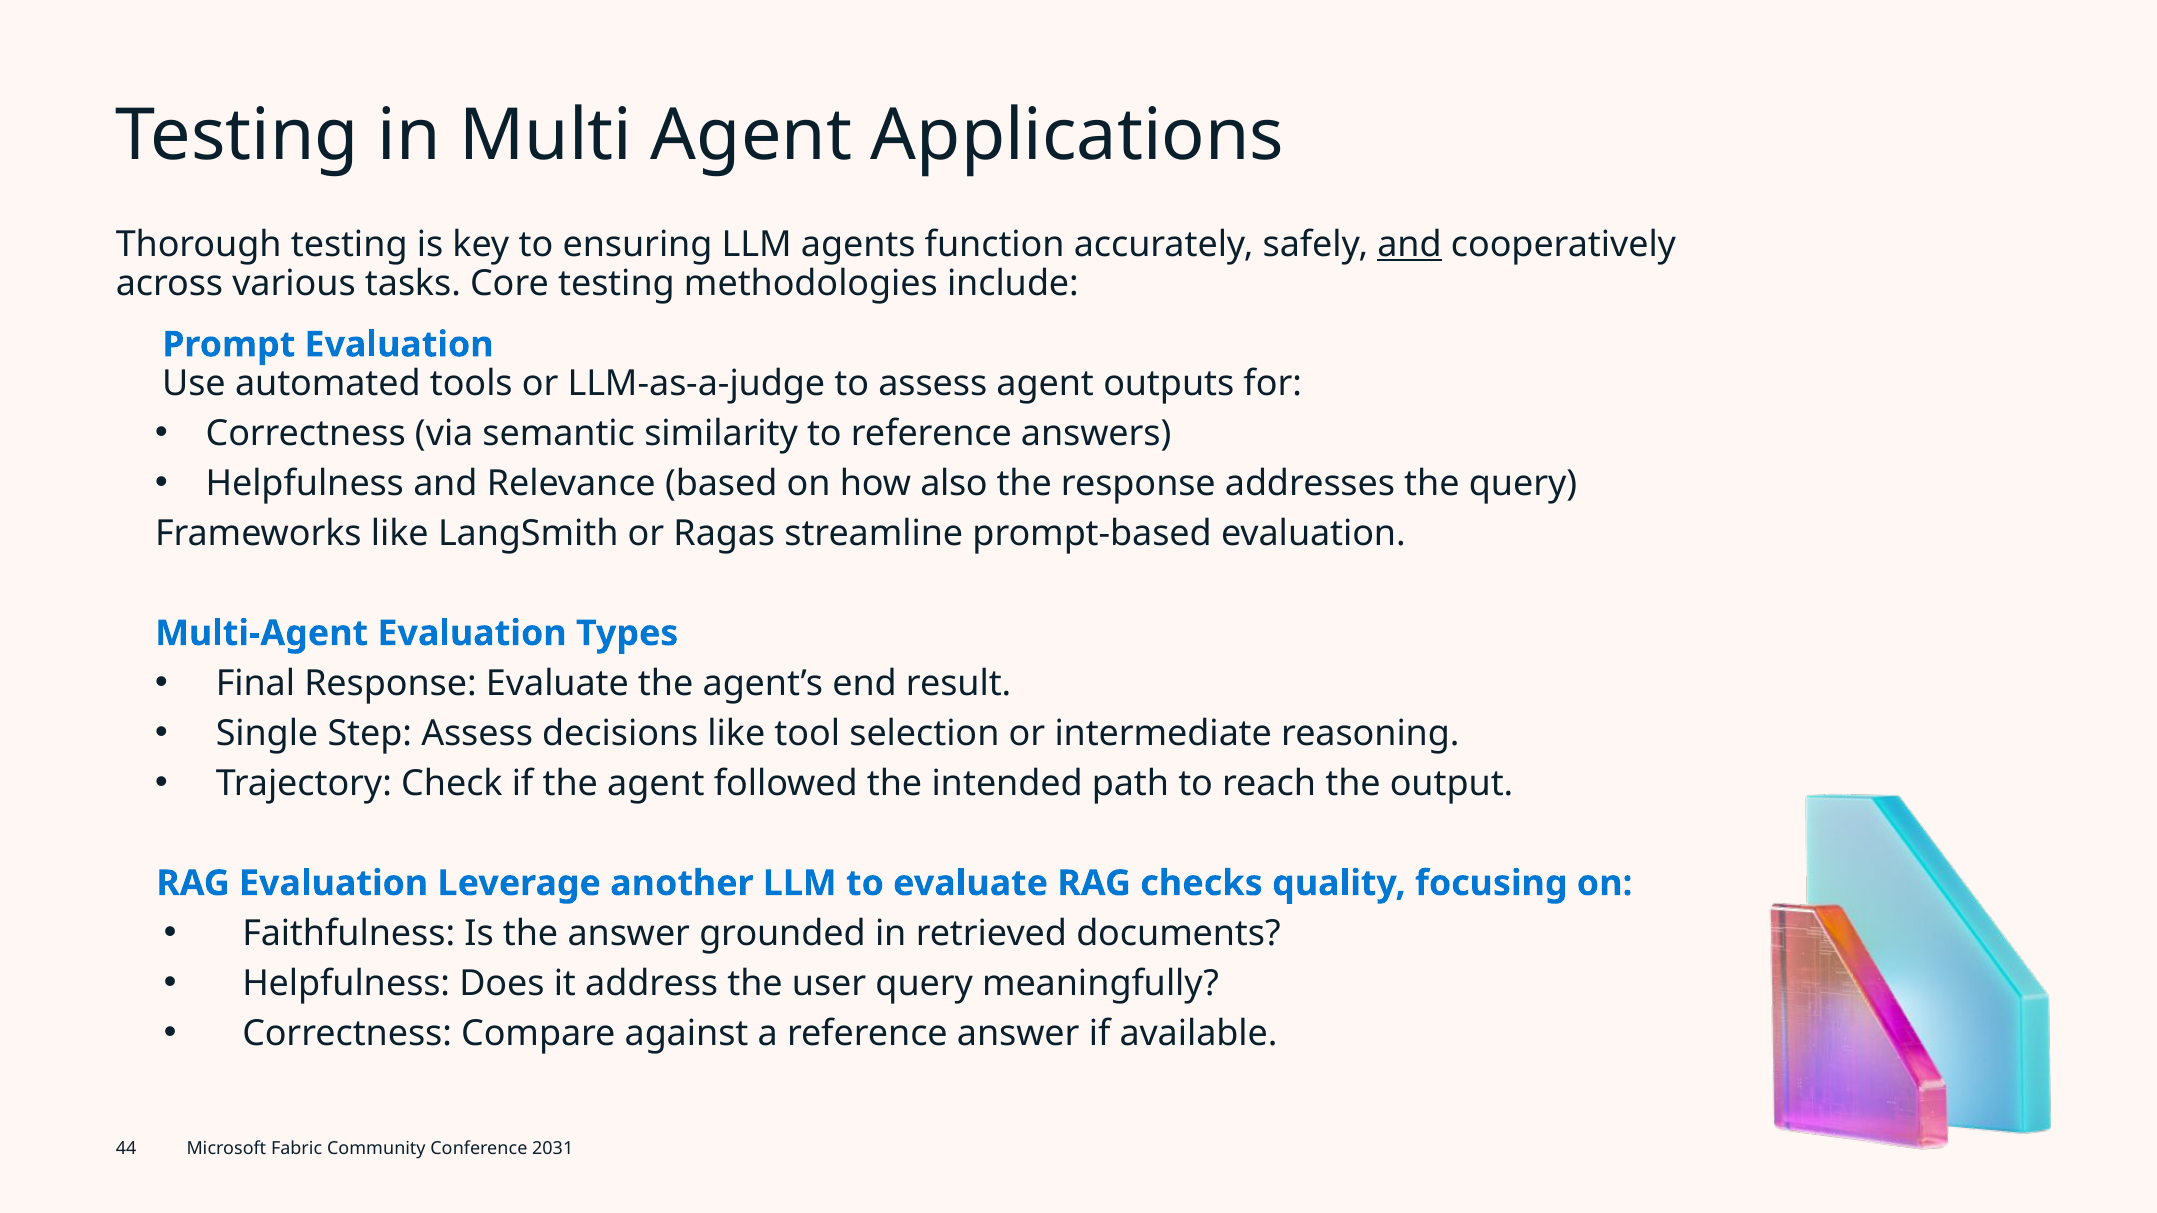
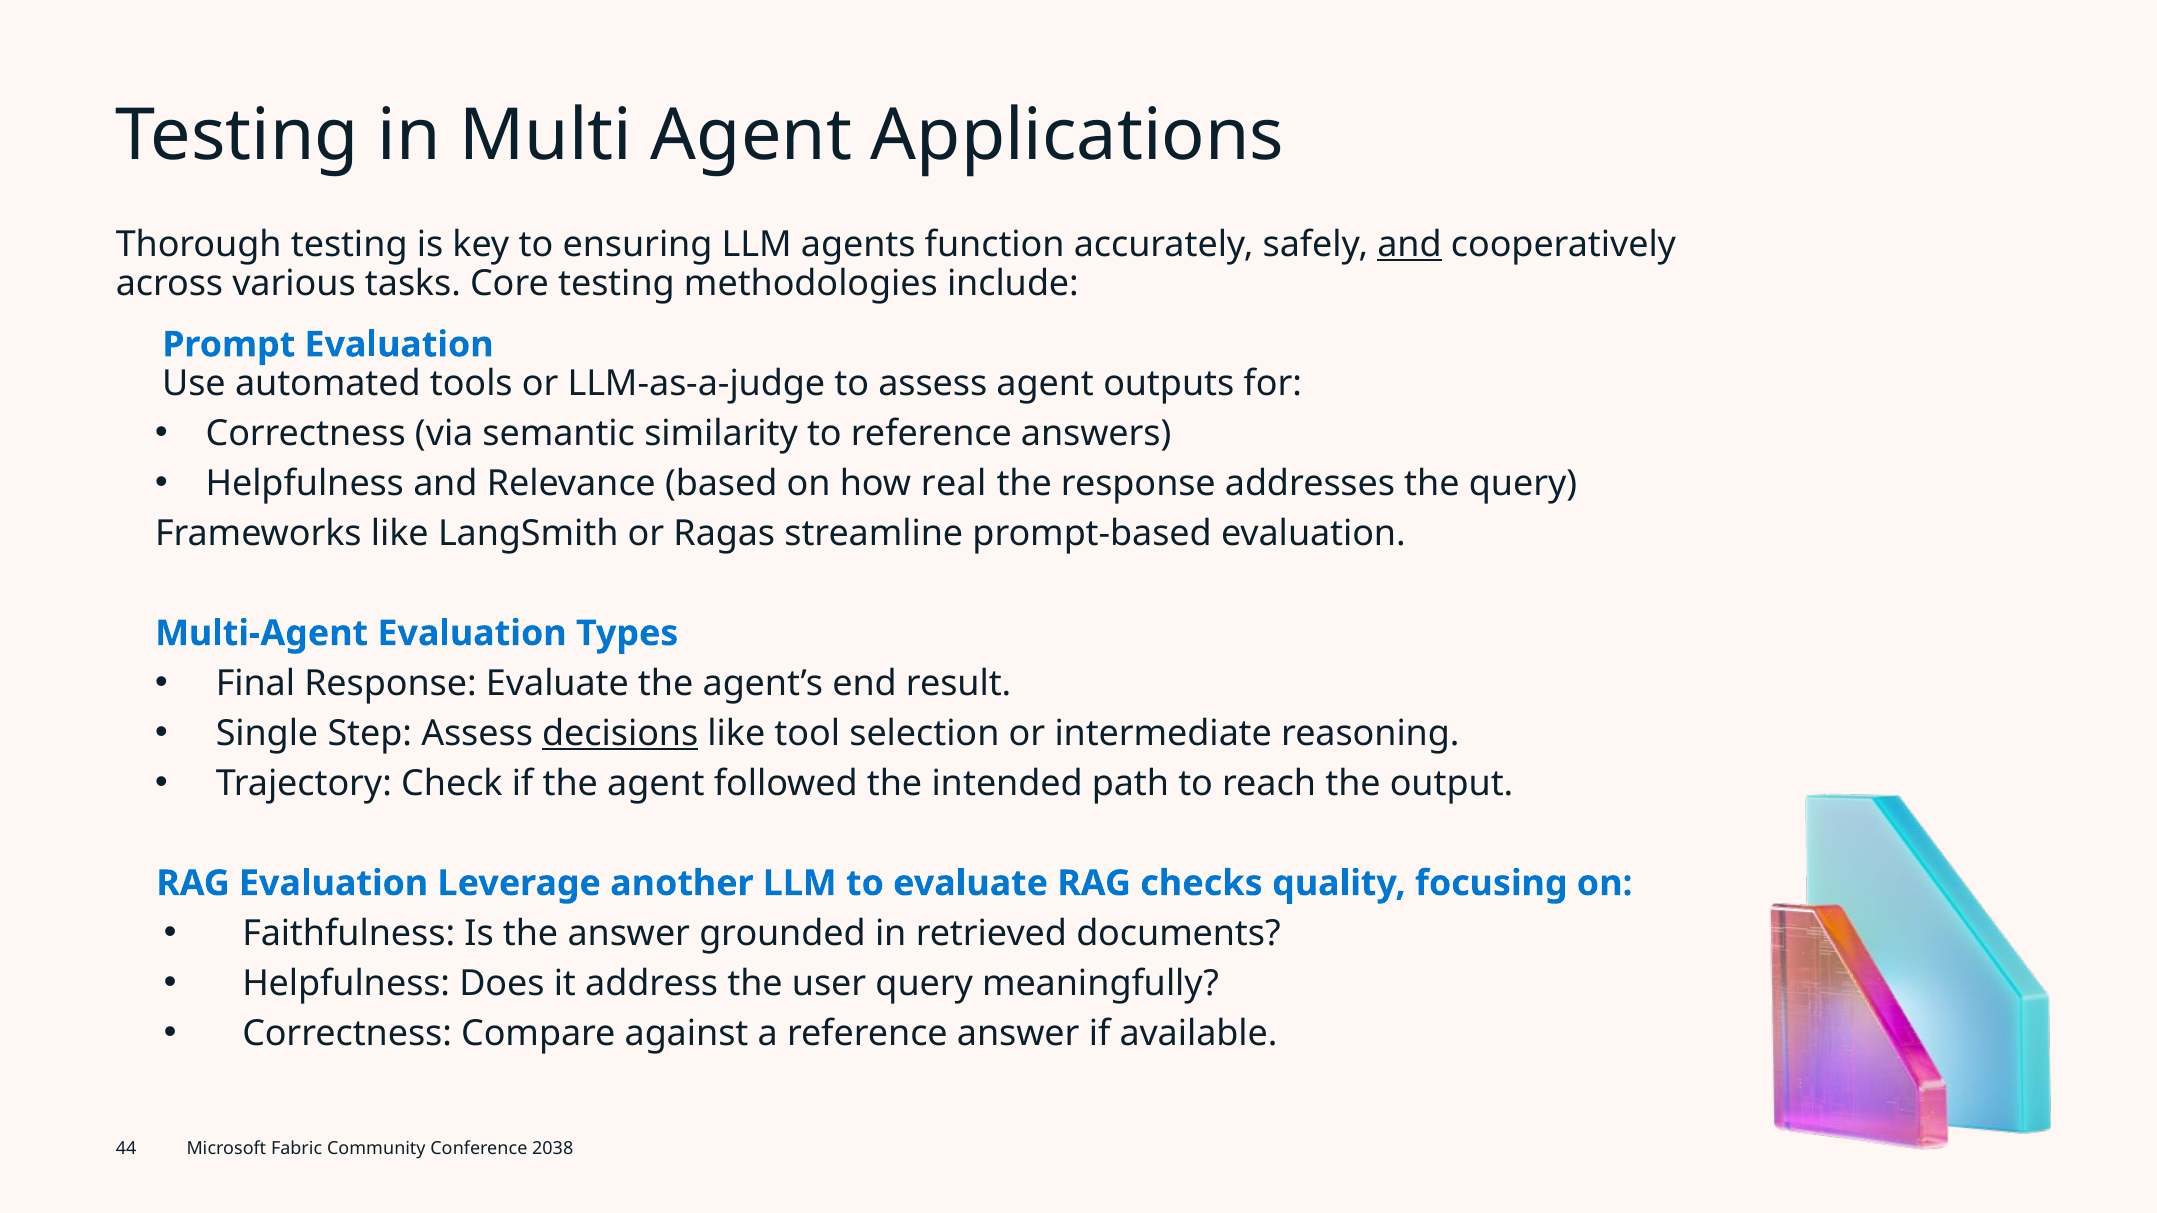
also: also -> real
decisions underline: none -> present
2031: 2031 -> 2038
